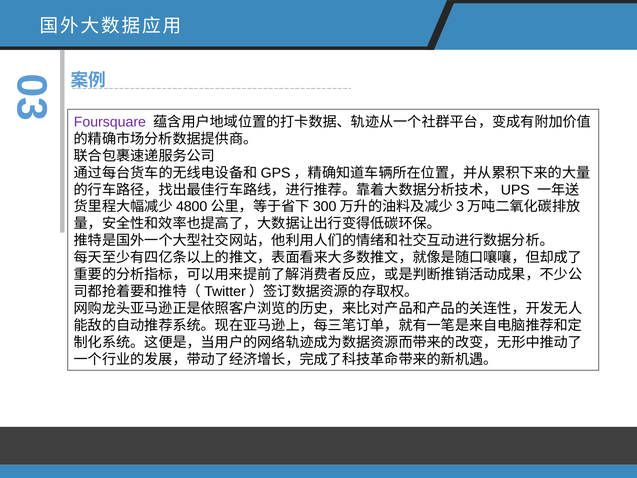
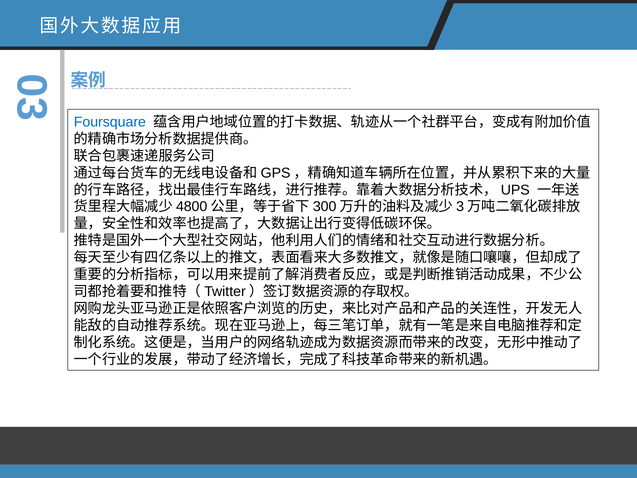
Foursquare colour: purple -> blue
